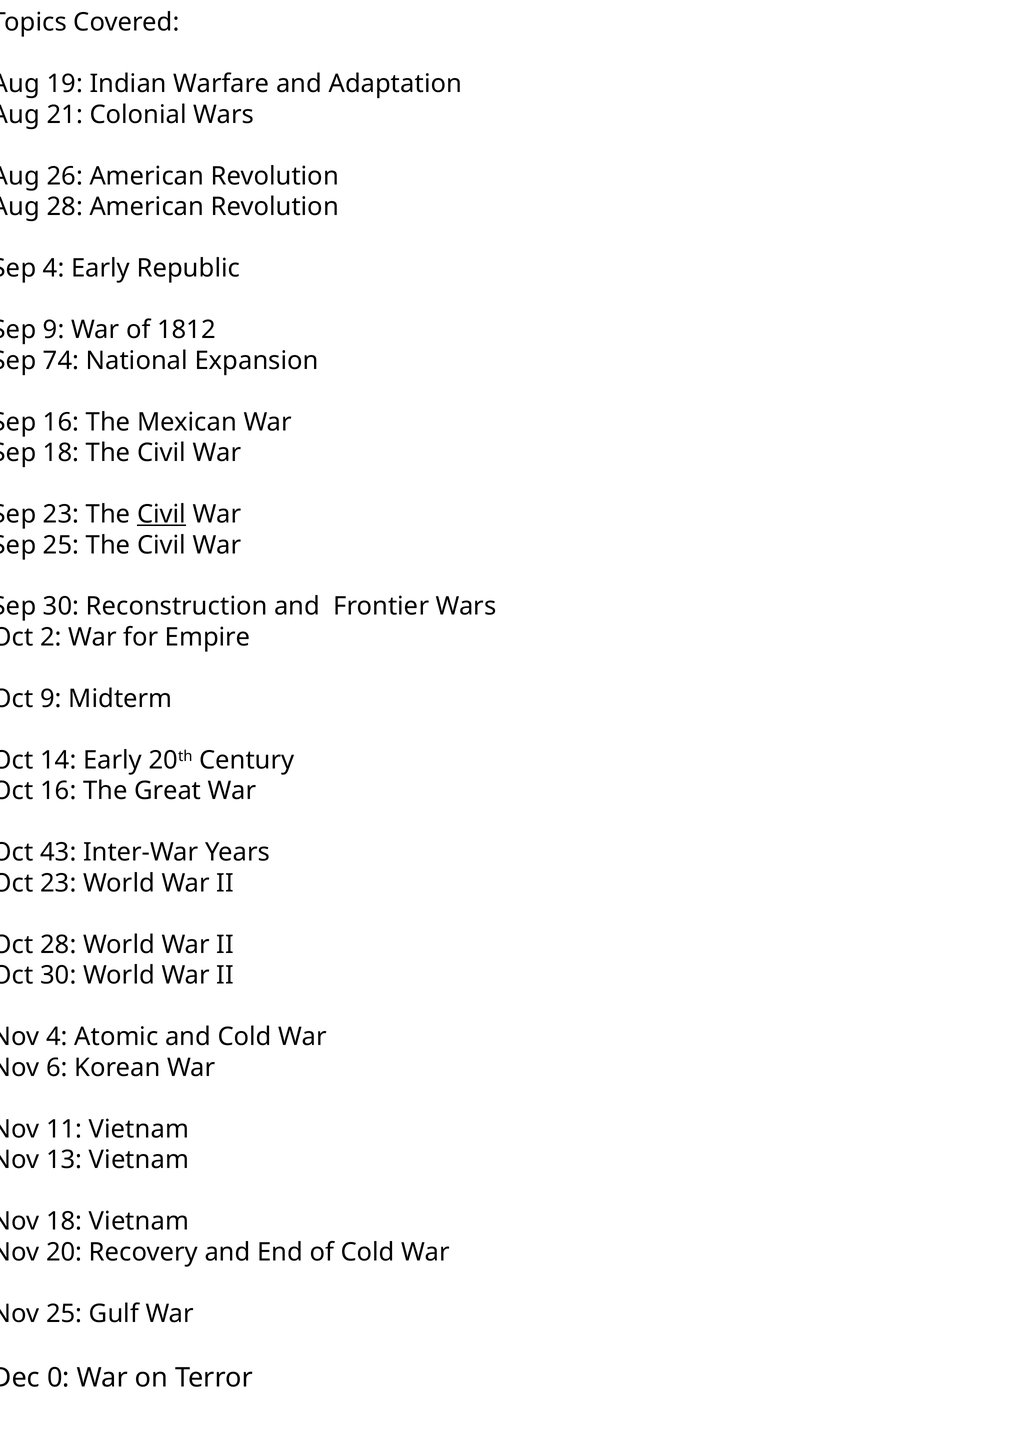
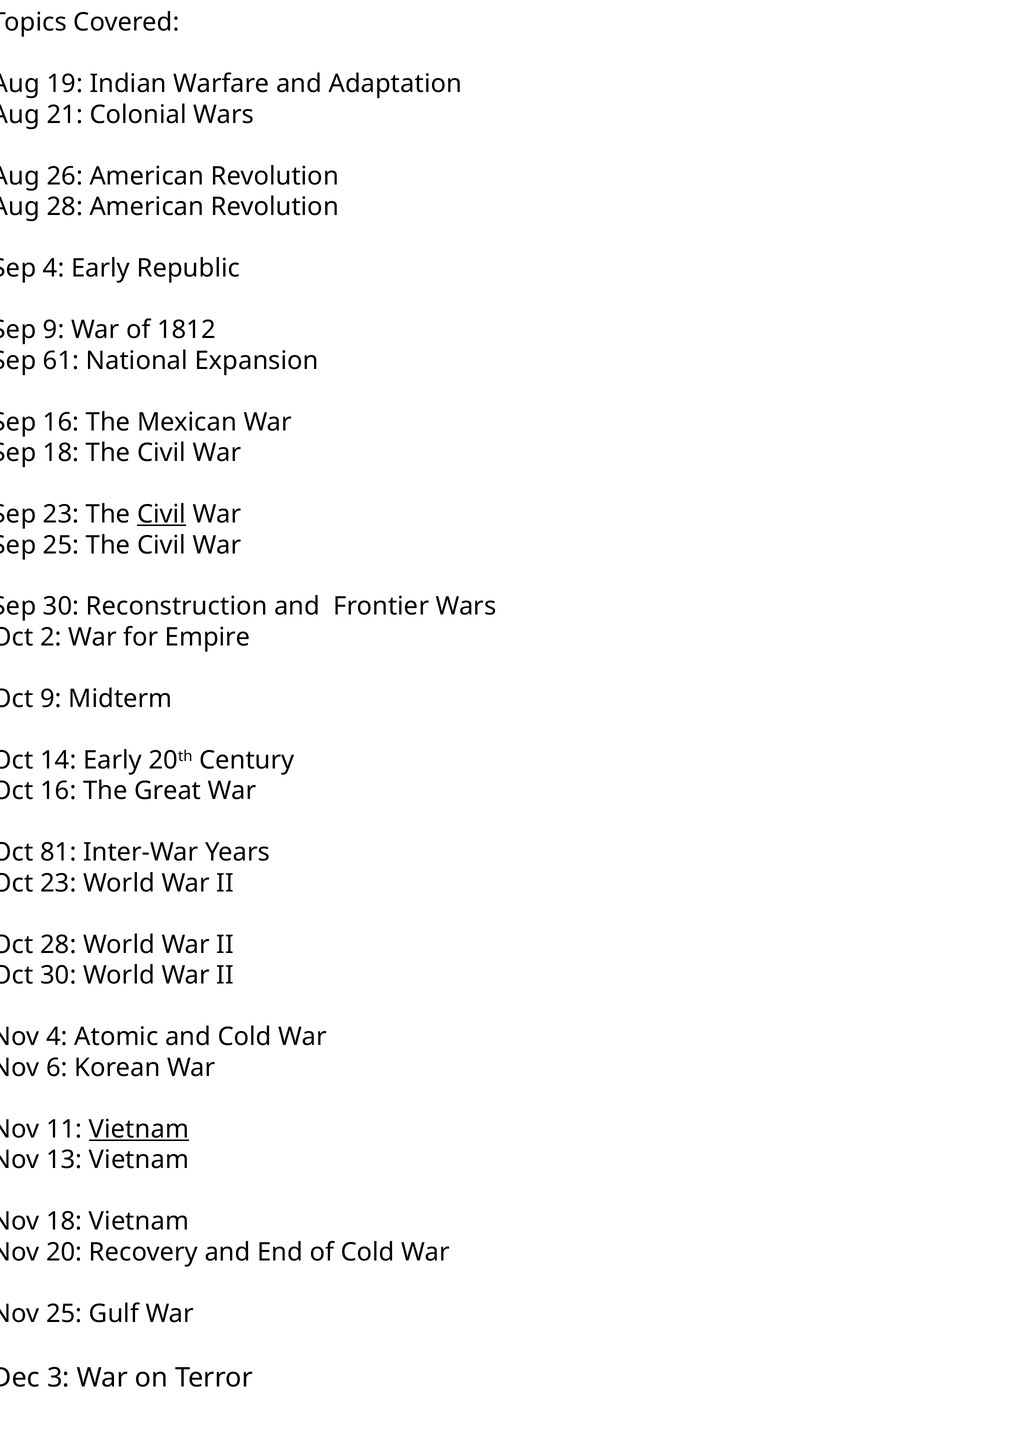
74: 74 -> 61
43: 43 -> 81
Vietnam at (139, 1129) underline: none -> present
0: 0 -> 3
